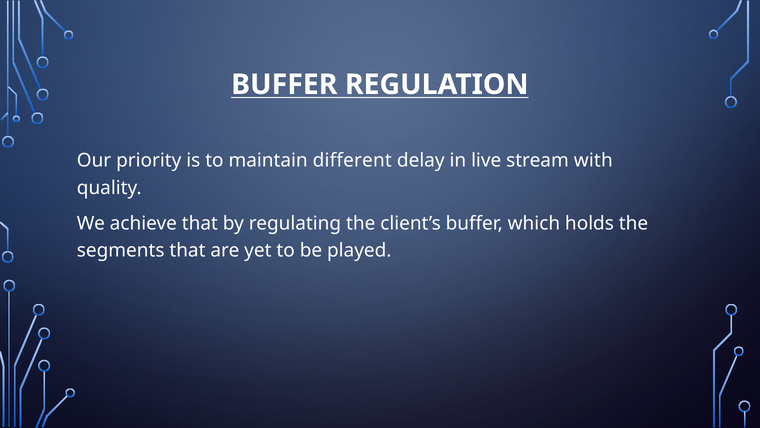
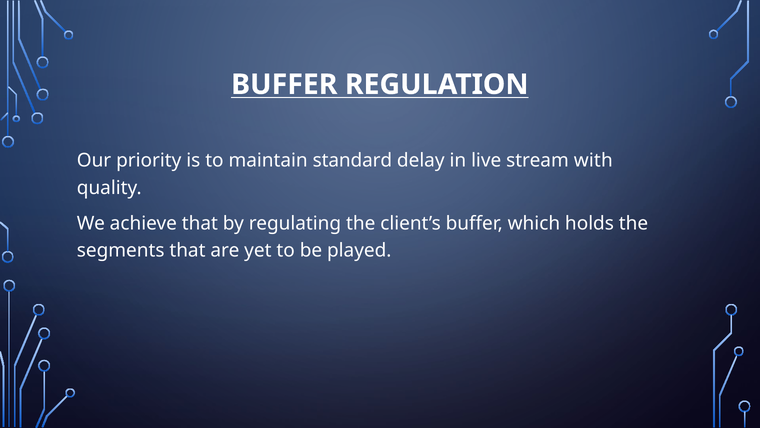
different: different -> standard
